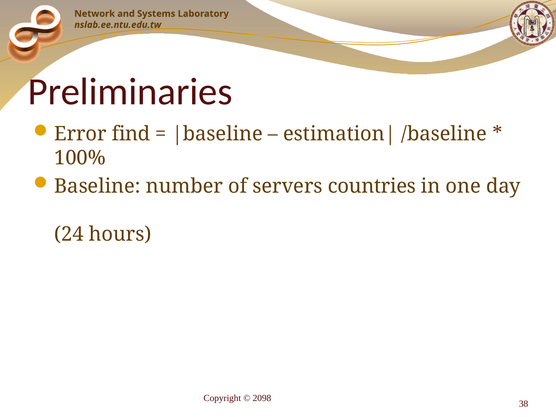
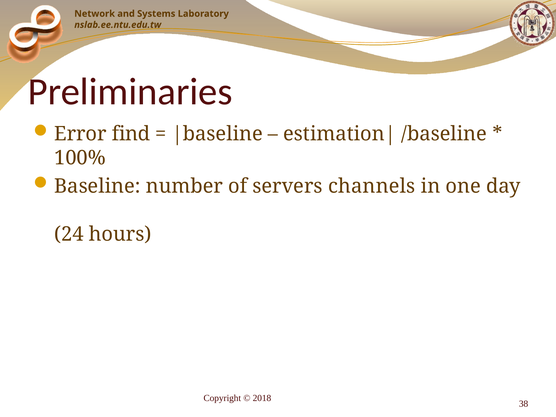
countries: countries -> channels
2098: 2098 -> 2018
